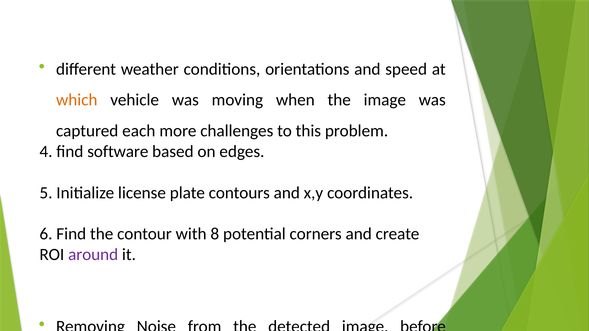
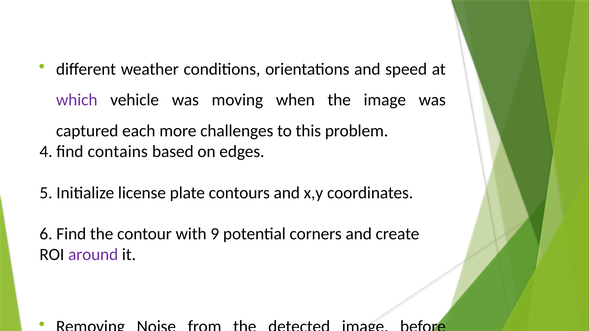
which colour: orange -> purple
software: software -> contains
8: 8 -> 9
